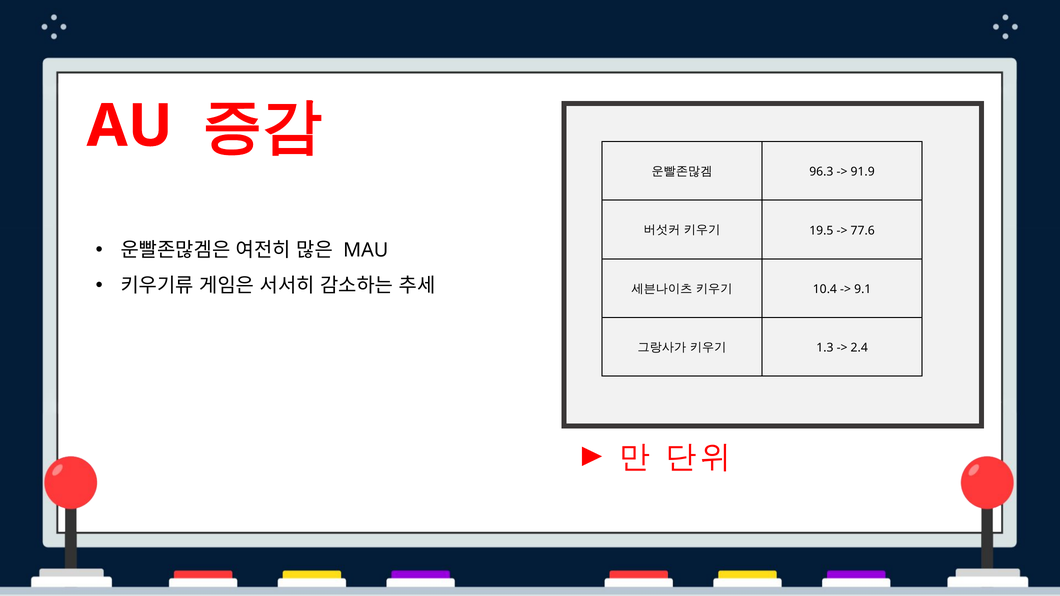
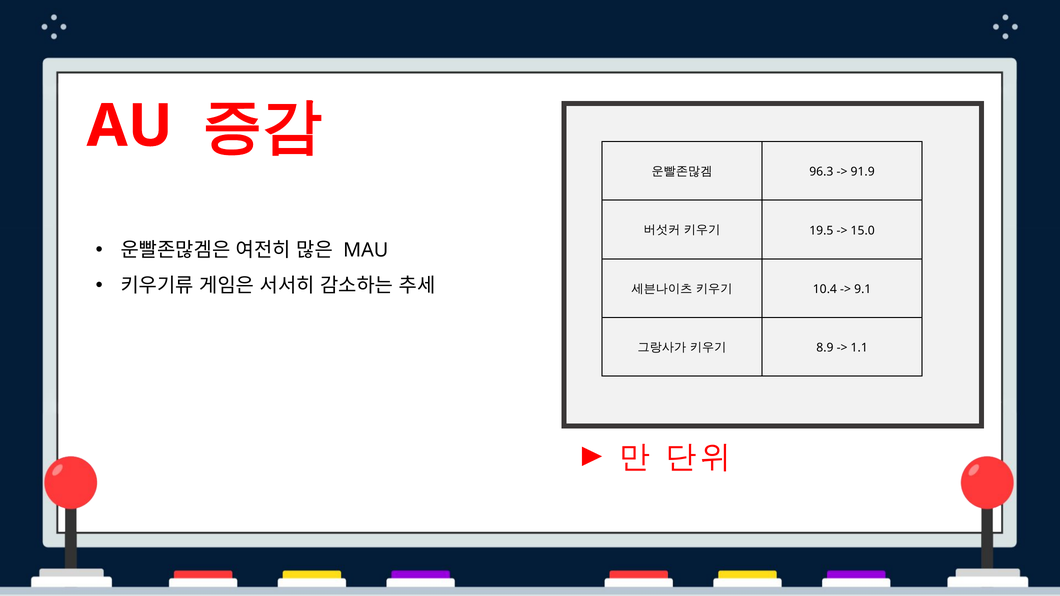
77.6: 77.6 -> 15.0
1.3: 1.3 -> 8.9
2.4: 2.4 -> 1.1
